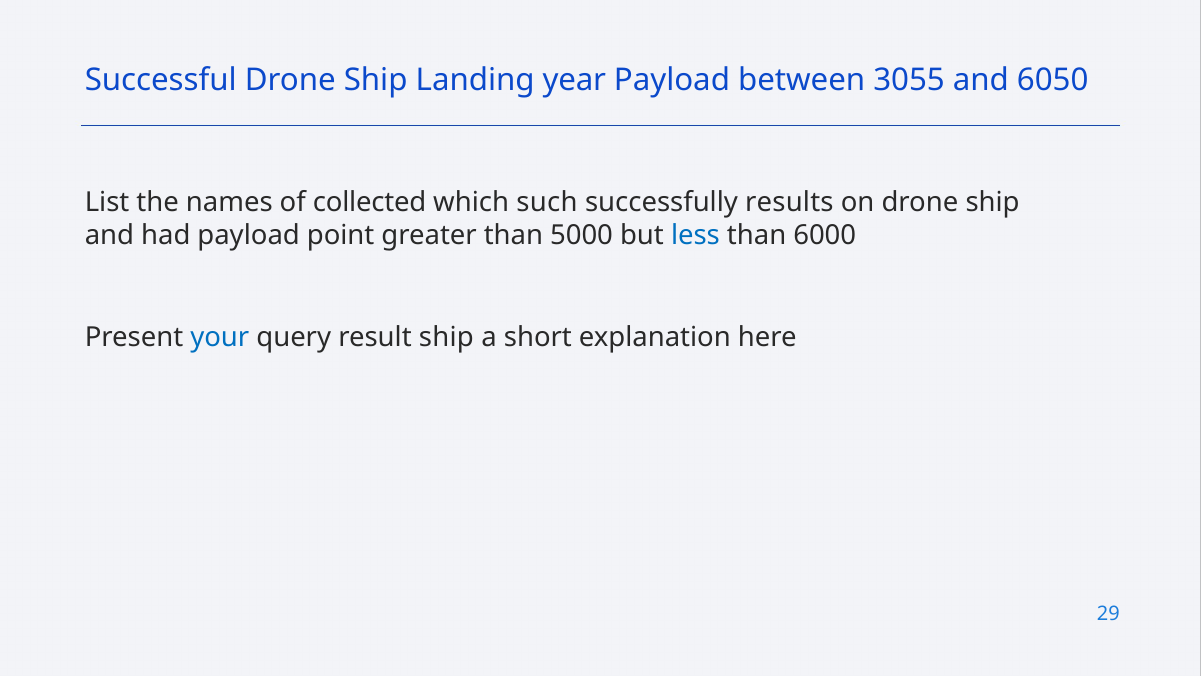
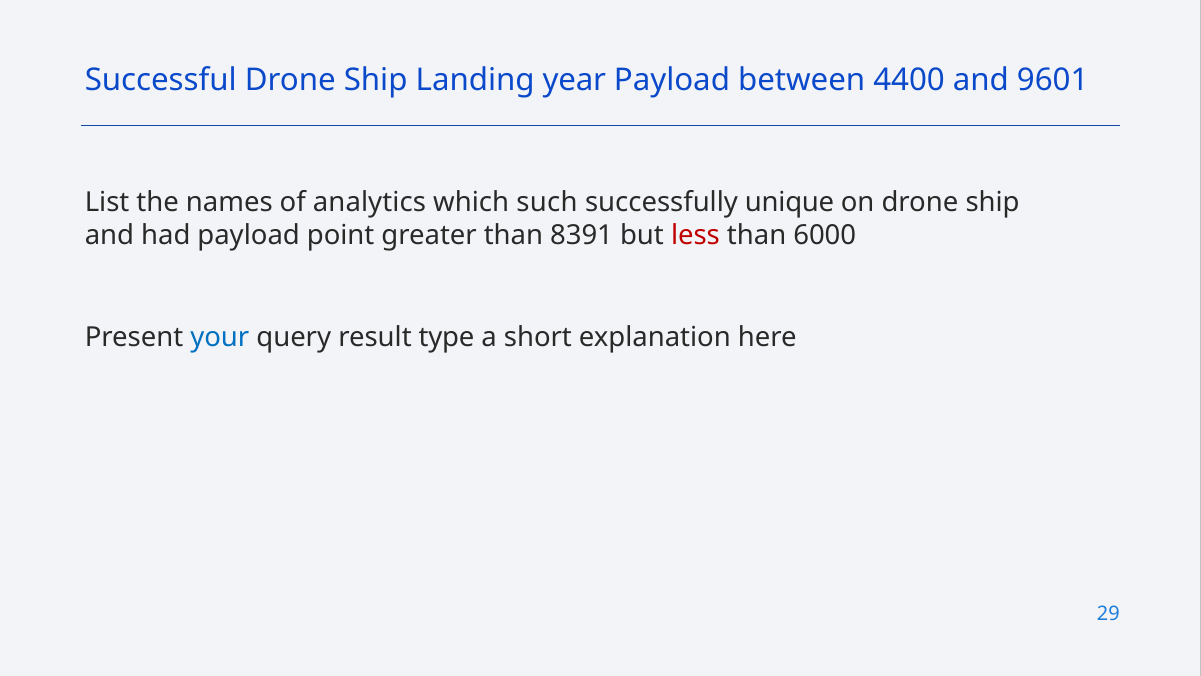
3055: 3055 -> 4400
6050: 6050 -> 9601
collected: collected -> analytics
results: results -> unique
5000: 5000 -> 8391
less colour: blue -> red
result ship: ship -> type
